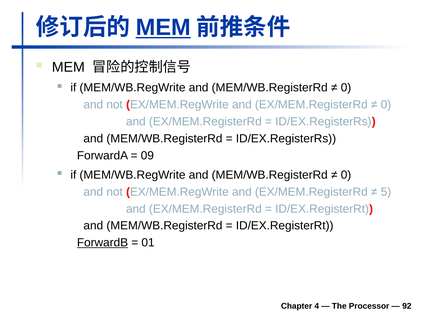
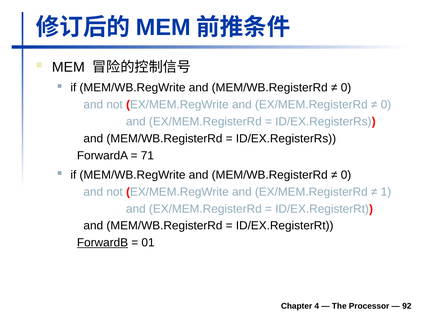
MEM at (163, 27) underline: present -> none
09: 09 -> 71
5: 5 -> 1
